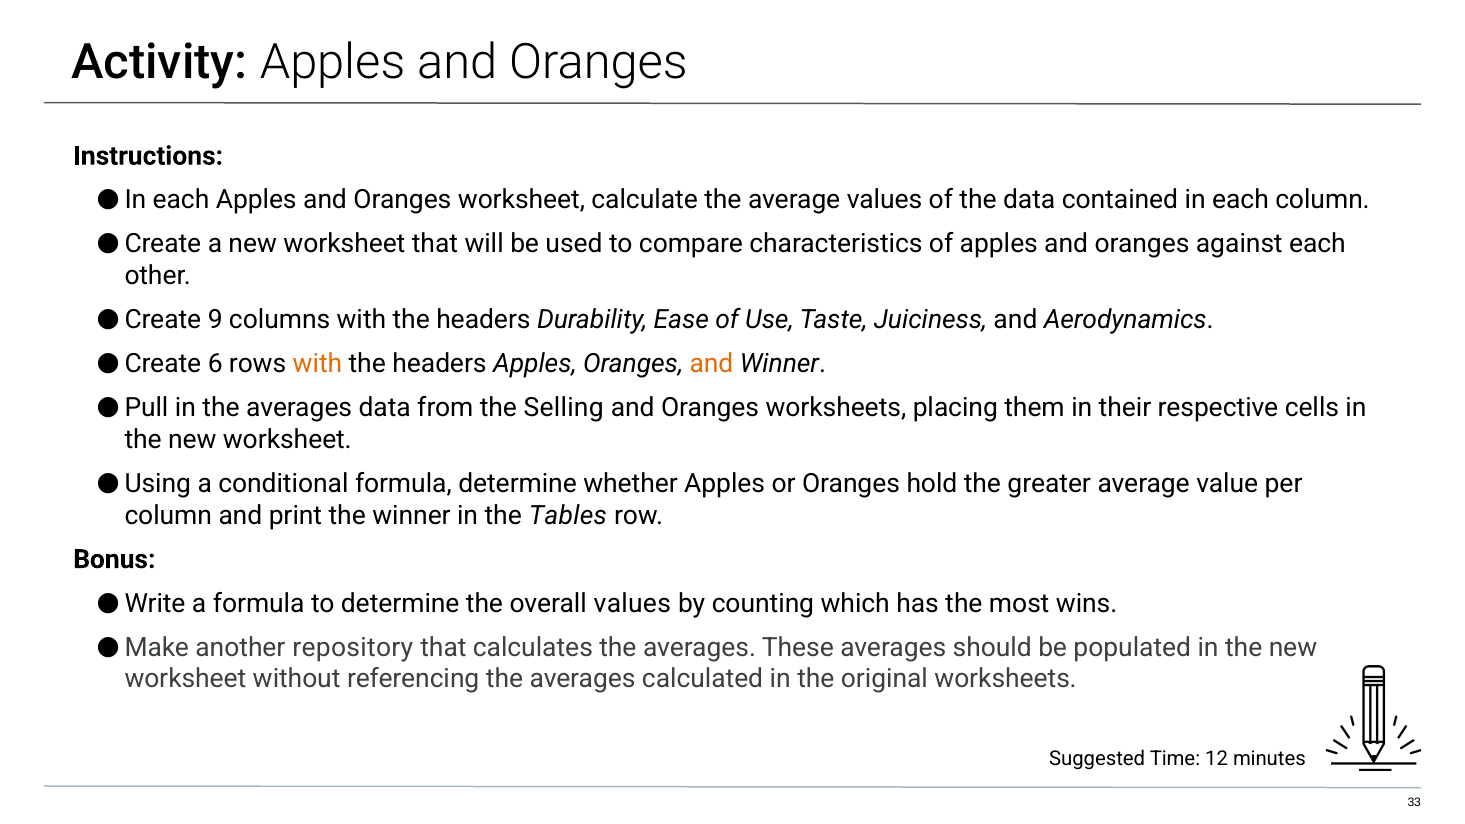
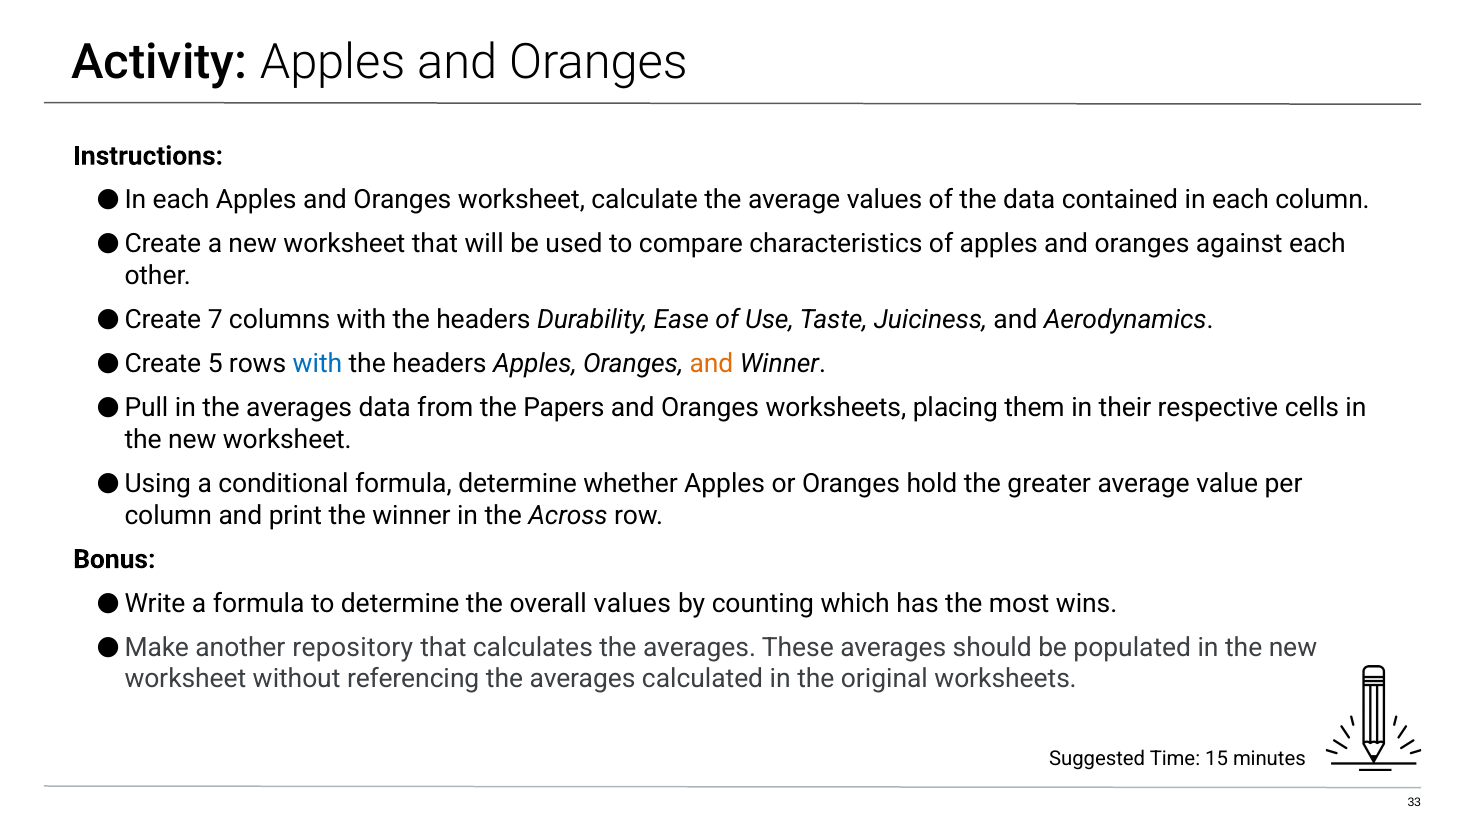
9: 9 -> 7
6: 6 -> 5
with at (317, 364) colour: orange -> blue
Selling: Selling -> Papers
Tables: Tables -> Across
12: 12 -> 15
